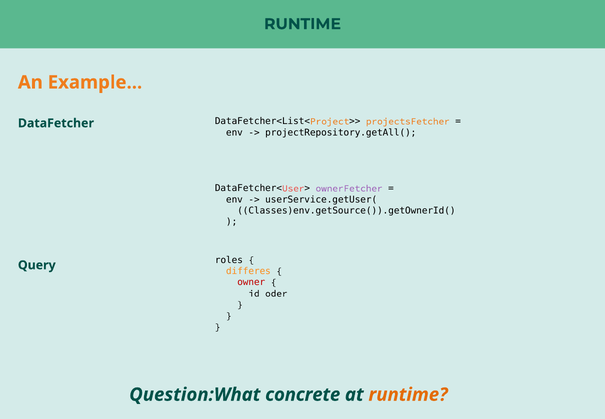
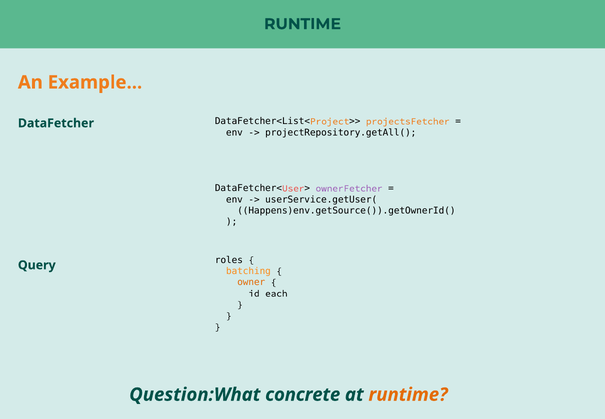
Classes)env.getSource()).getOwnerId(: Classes)env.getSource()).getOwnerId( -> Happens)env.getSource()).getOwnerId(
differes: differes -> batching
owner colour: red -> orange
oder: oder -> each
